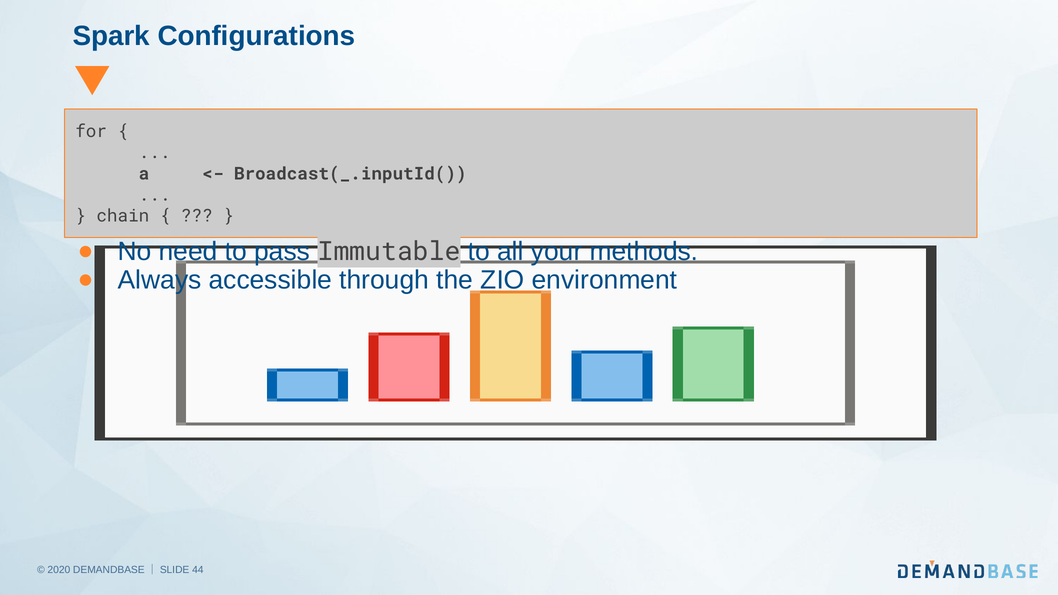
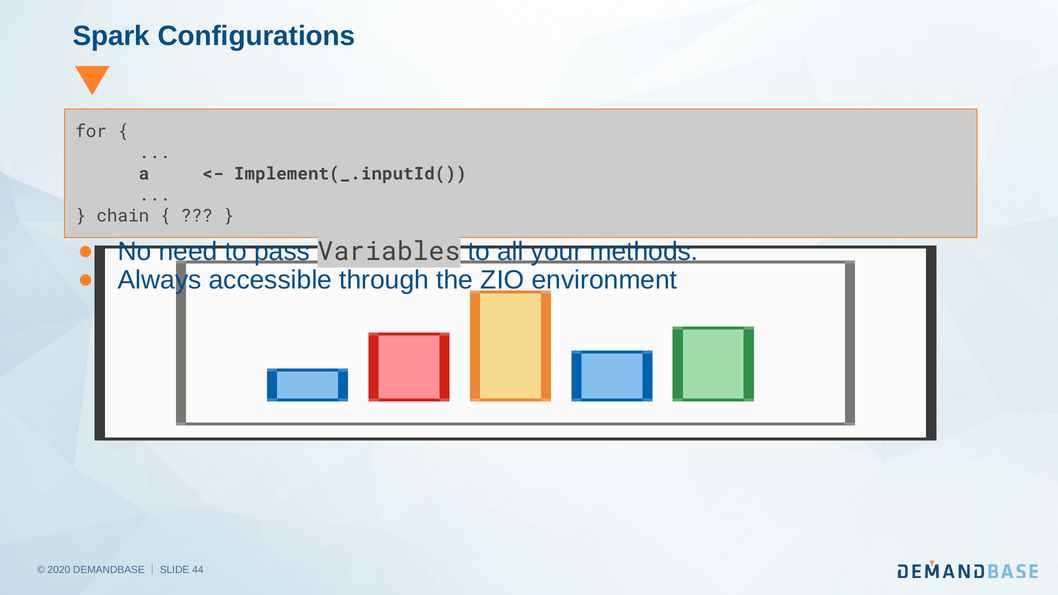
Broadcast(_.inputId(: Broadcast(_.inputId( -> Implement(_.inputId(
Immutable: Immutable -> Variables
